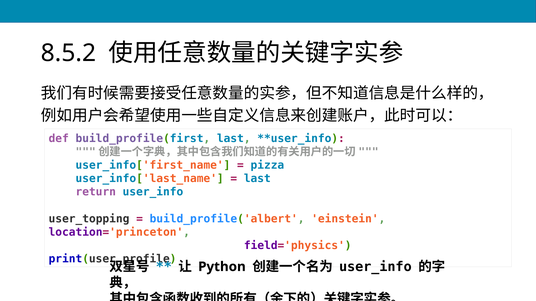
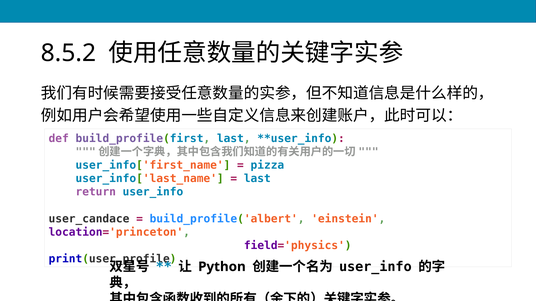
user_topping: user_topping -> user_candace
